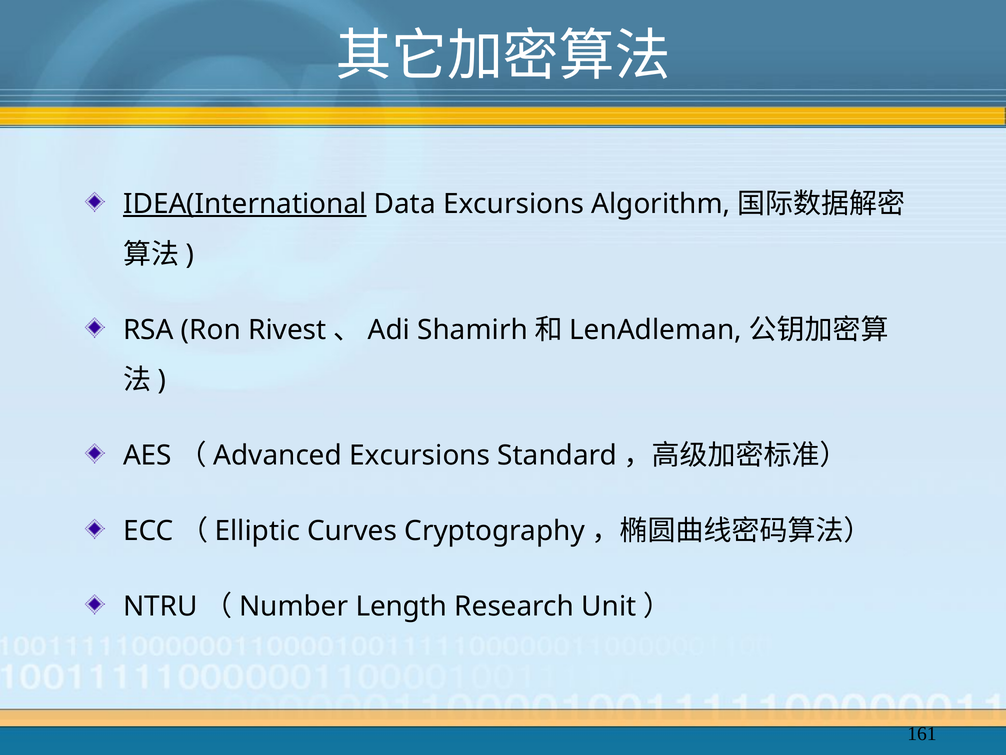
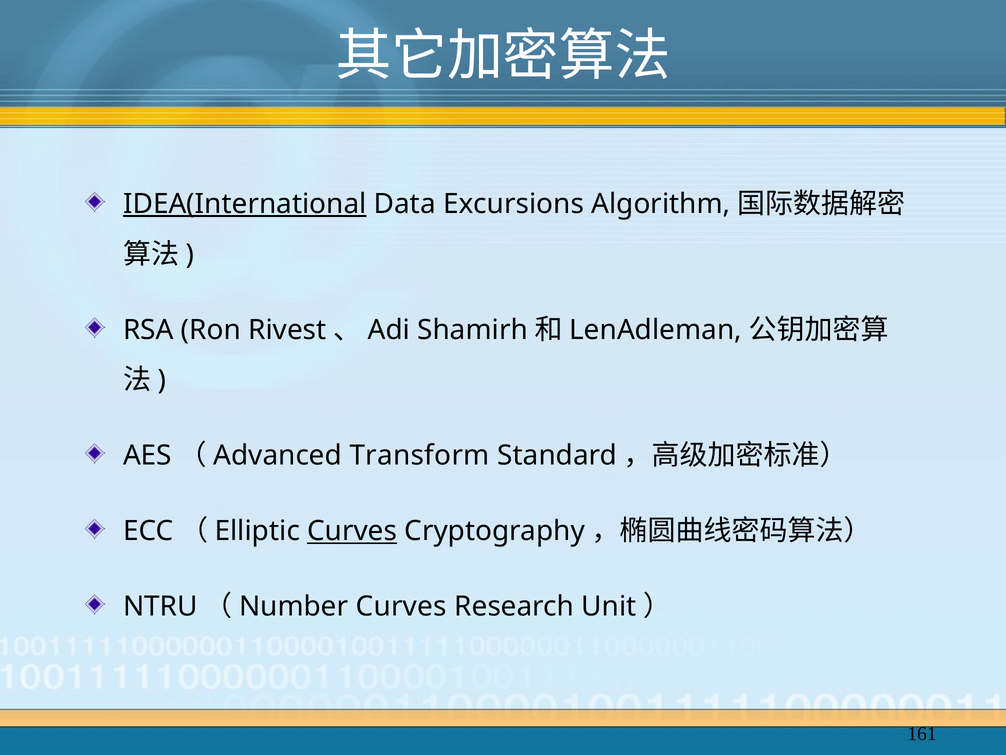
Excursions at (420, 455): Excursions -> Transform
Curves at (352, 531) underline: none -> present
Length at (401, 606): Length -> Curves
